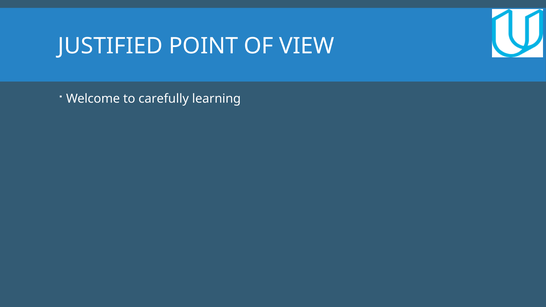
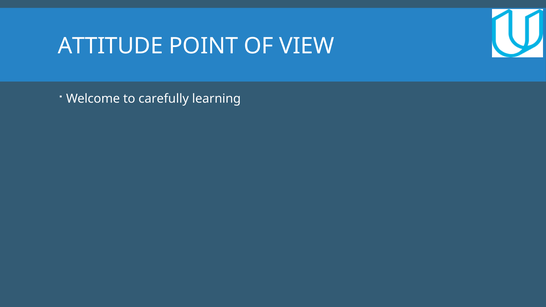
JUSTIFIED: JUSTIFIED -> ATTITUDE
